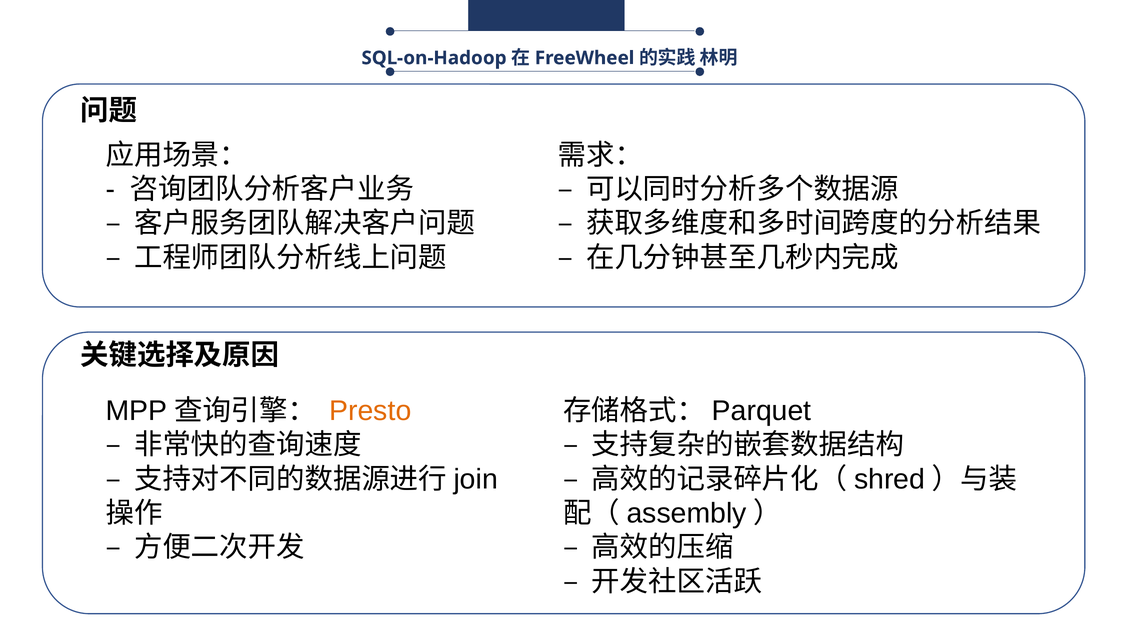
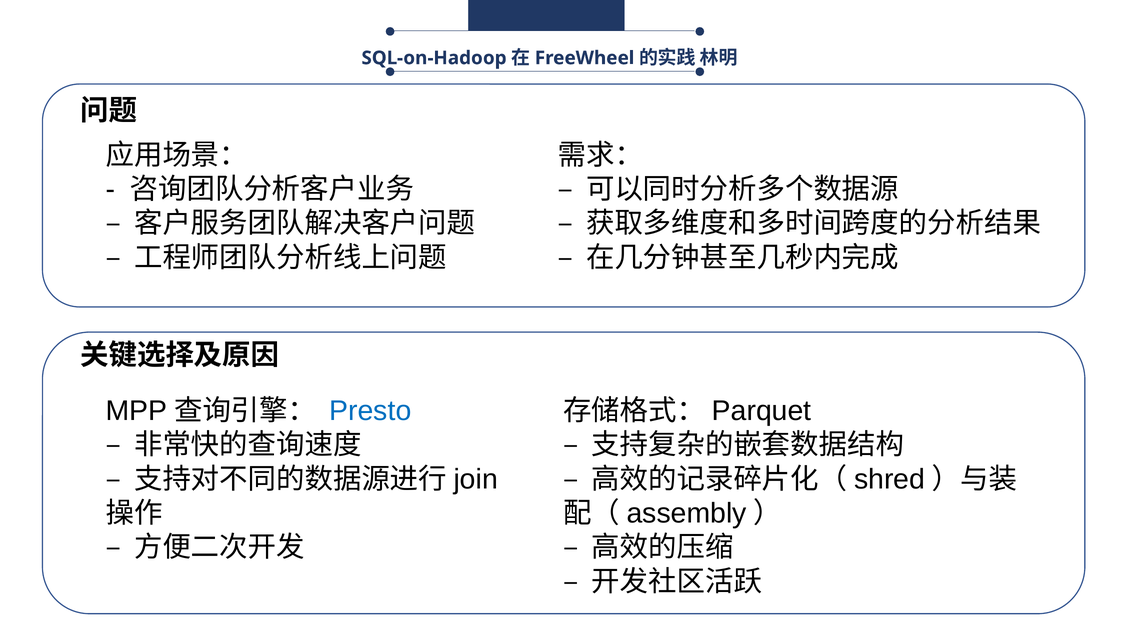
Presto colour: orange -> blue
